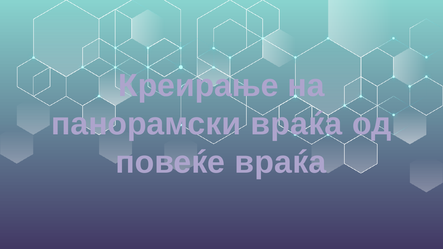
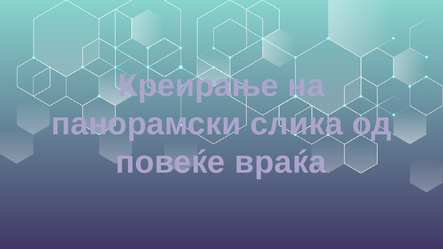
панорамски враќа: враќа -> слика
